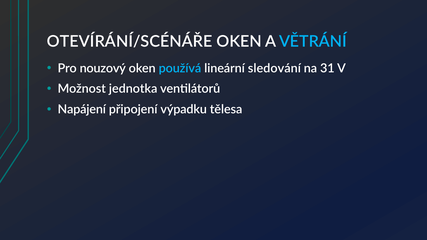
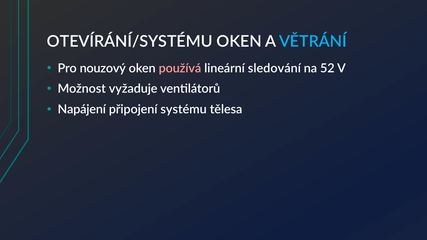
OTEVÍRÁNÍ/SCÉNÁŘE: OTEVÍRÁNÍ/SCÉNÁŘE -> OTEVÍRÁNÍ/SYSTÉMU
používá colour: light blue -> pink
31: 31 -> 52
jednotka: jednotka -> vyžaduje
výpadku: výpadku -> systému
